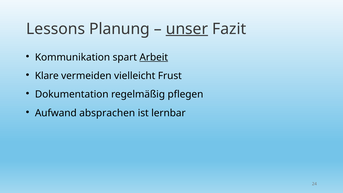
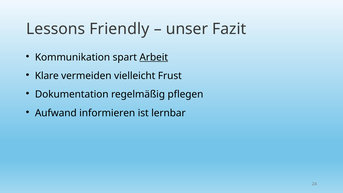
Planung: Planung -> Friendly
unser underline: present -> none
absprachen: absprachen -> informieren
